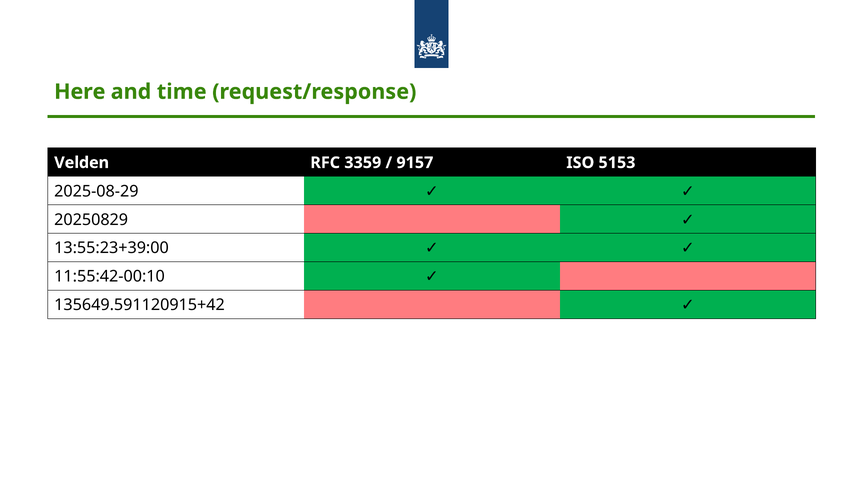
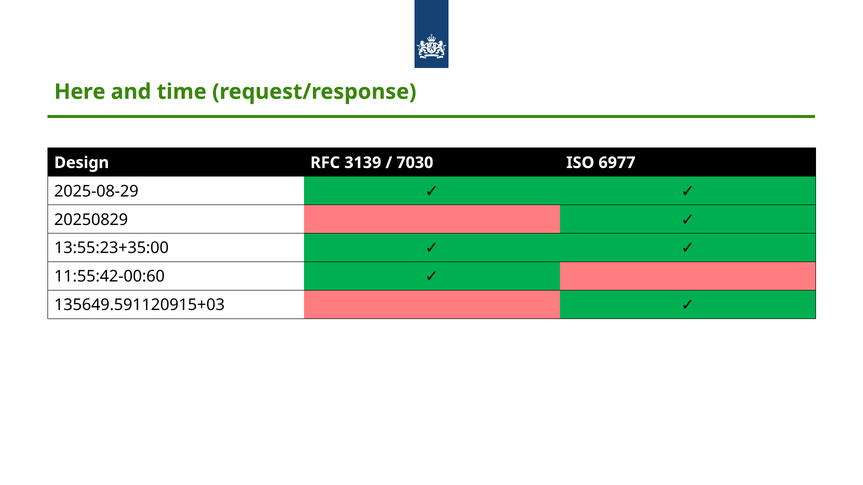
Velden: Velden -> Design
3359: 3359 -> 3139
9157: 9157 -> 7030
5153: 5153 -> 6977
13:55:23+39:00: 13:55:23+39:00 -> 13:55:23+35:00
11:55:42-00:10: 11:55:42-00:10 -> 11:55:42-00:60
135649.591120915+42: 135649.591120915+42 -> 135649.591120915+03
